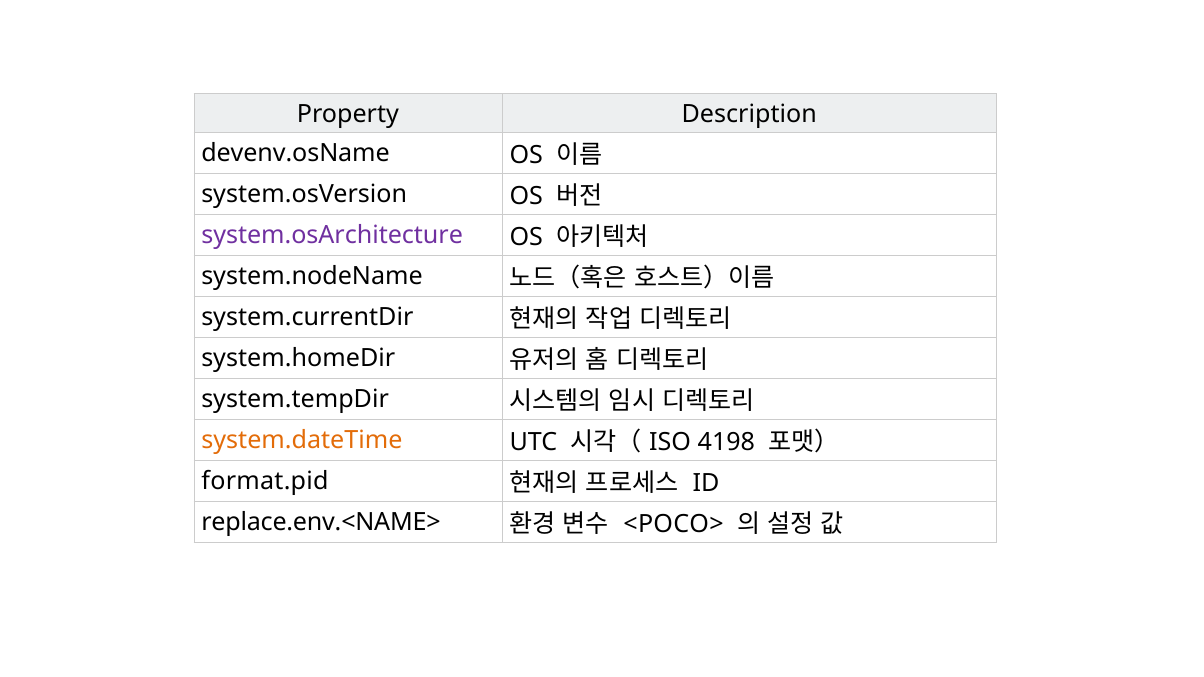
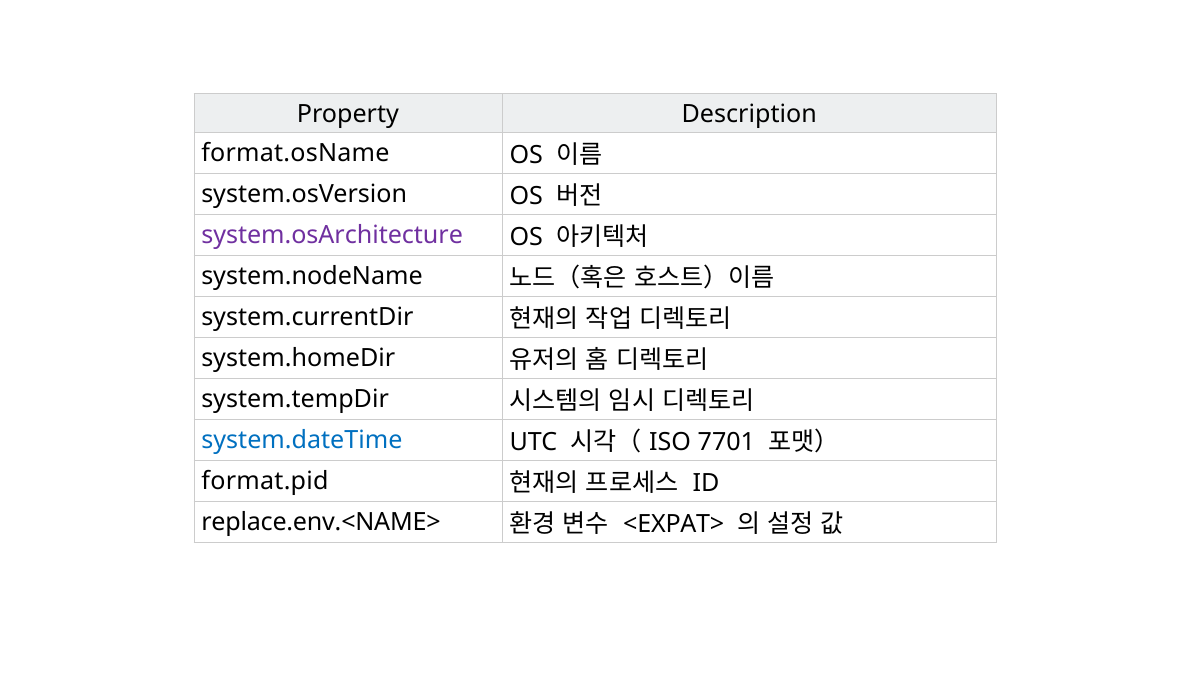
devenv.osName: devenv.osName -> format.osName
system.dateTime colour: orange -> blue
4198: 4198 -> 7701
<POCO>: <POCO> -> <EXPAT>
